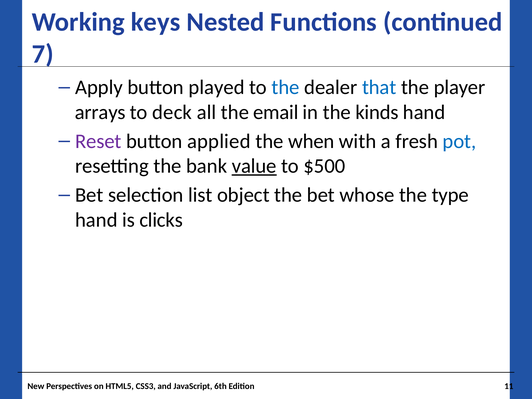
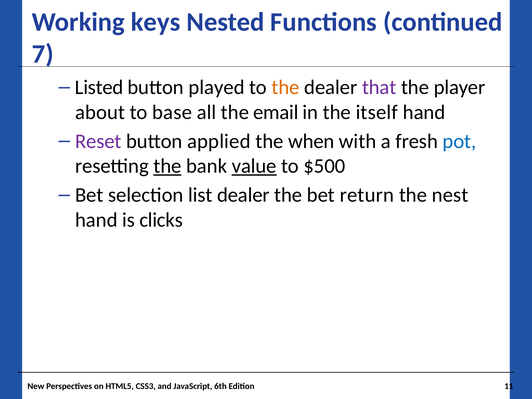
Apply: Apply -> Listed
the at (286, 87) colour: blue -> orange
that colour: blue -> purple
arrays: arrays -> about
deck: deck -> base
kinds: kinds -> itself
the at (167, 166) underline: none -> present
list object: object -> dealer
whose: whose -> return
type: type -> nest
